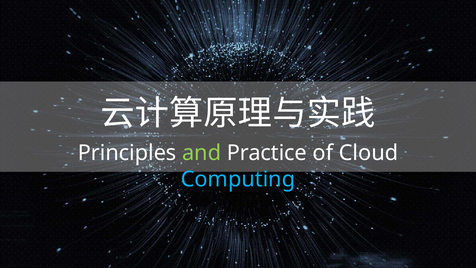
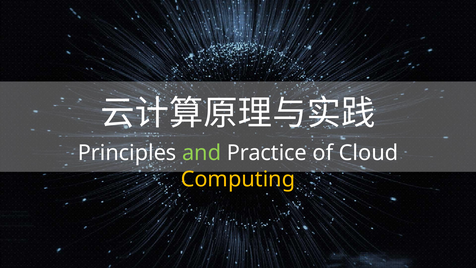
Computing colour: light blue -> yellow
